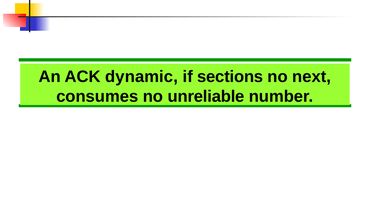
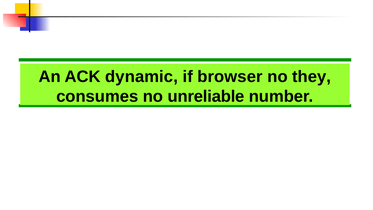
sections: sections -> browser
next: next -> they
